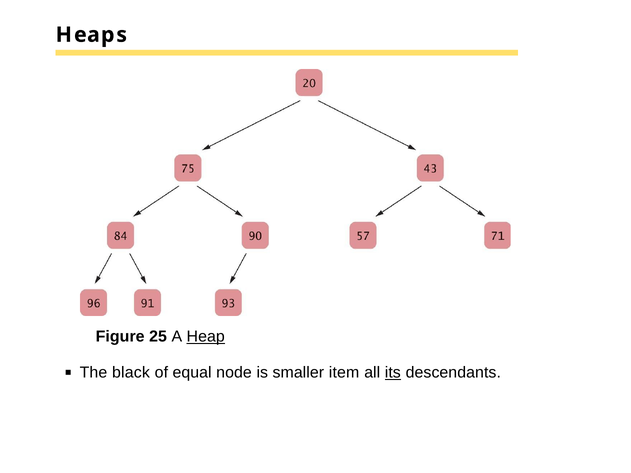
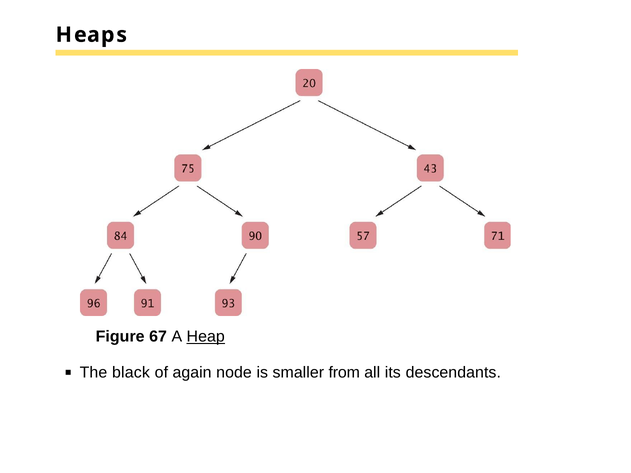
25: 25 -> 67
equal: equal -> again
item: item -> from
its underline: present -> none
